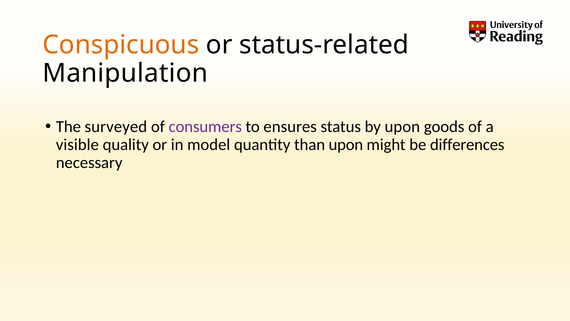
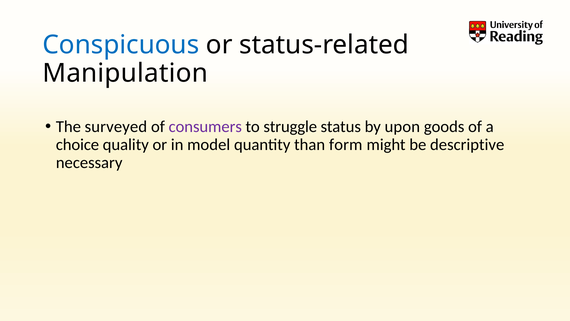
Conspicuous colour: orange -> blue
ensures: ensures -> struggle
visible: visible -> choice
than upon: upon -> form
differences: differences -> descriptive
